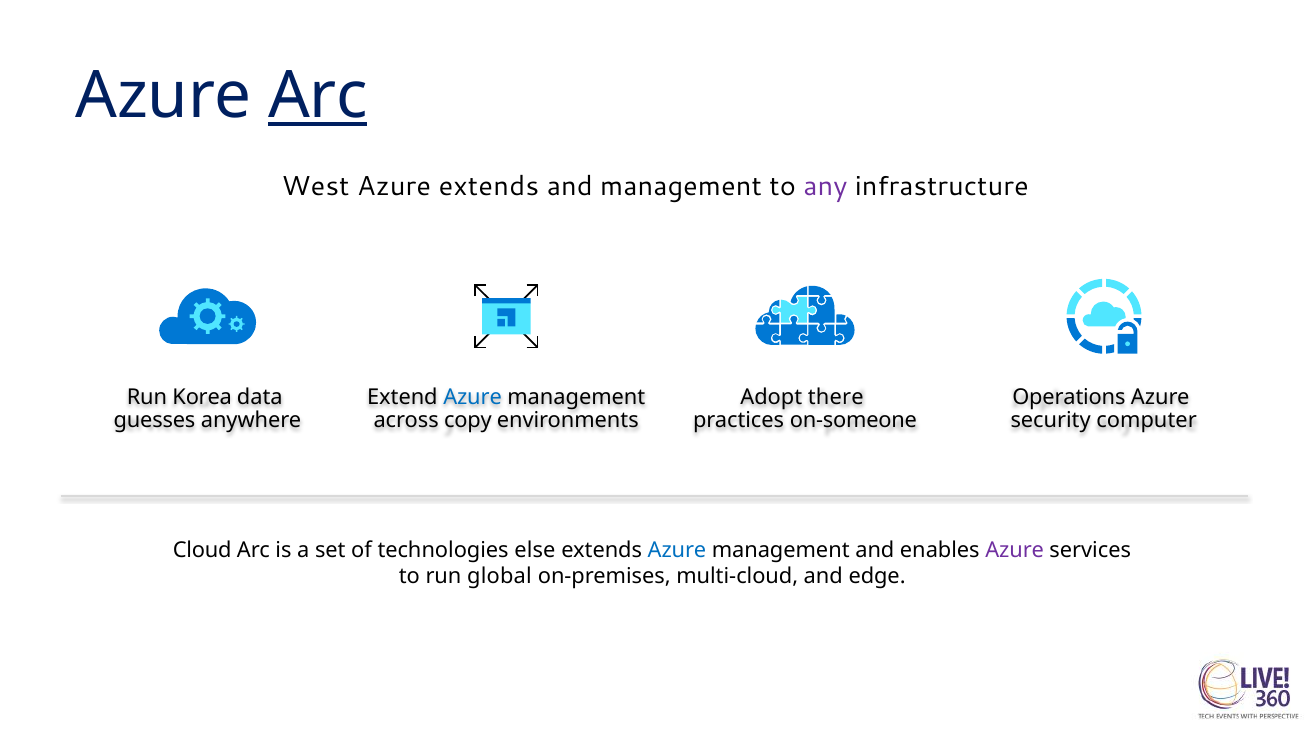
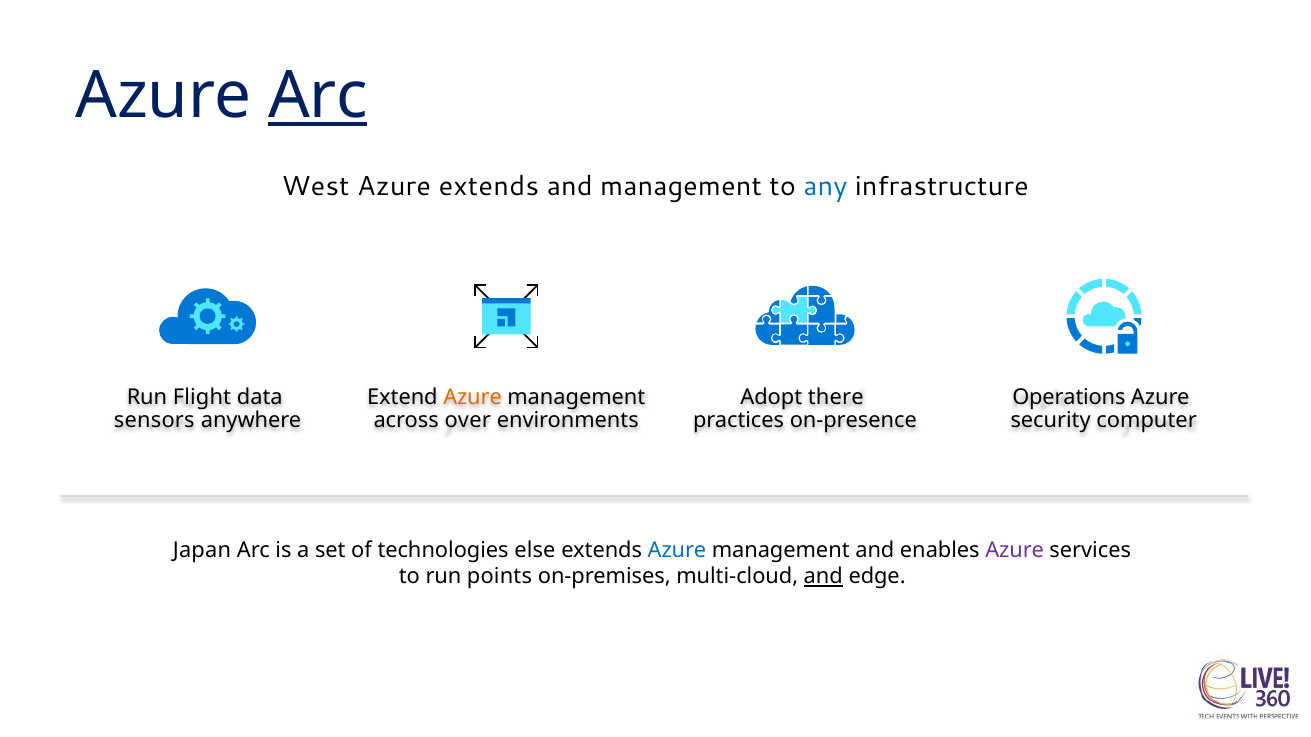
any colour: purple -> blue
Korea: Korea -> Flight
Azure at (473, 397) colour: blue -> orange
guesses: guesses -> sensors
copy: copy -> over
on-someone: on-someone -> on-presence
Cloud: Cloud -> Japan
global: global -> points
and at (823, 577) underline: none -> present
